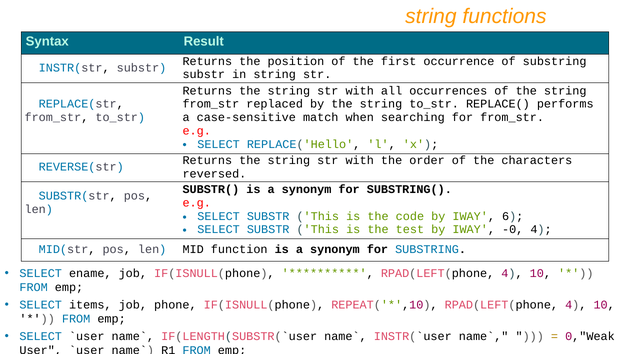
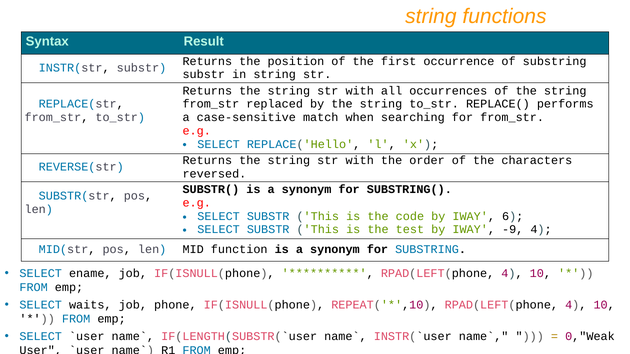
-0: -0 -> -9
items: items -> waits
